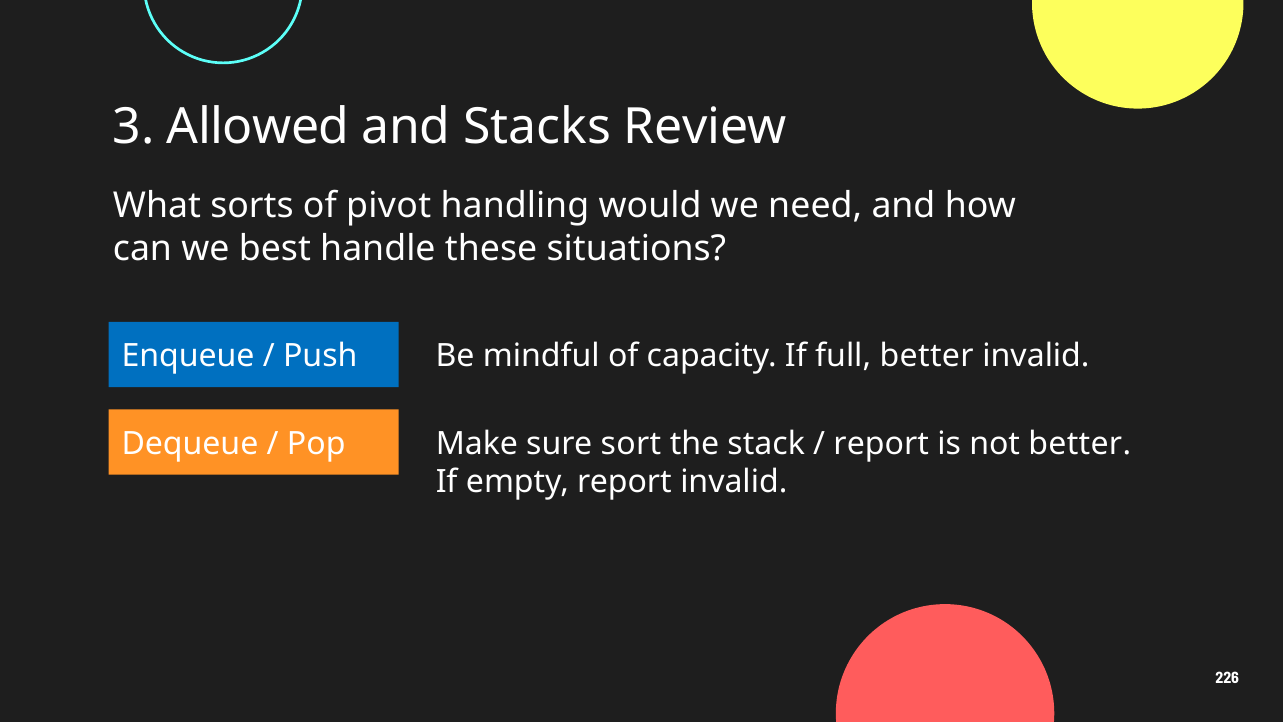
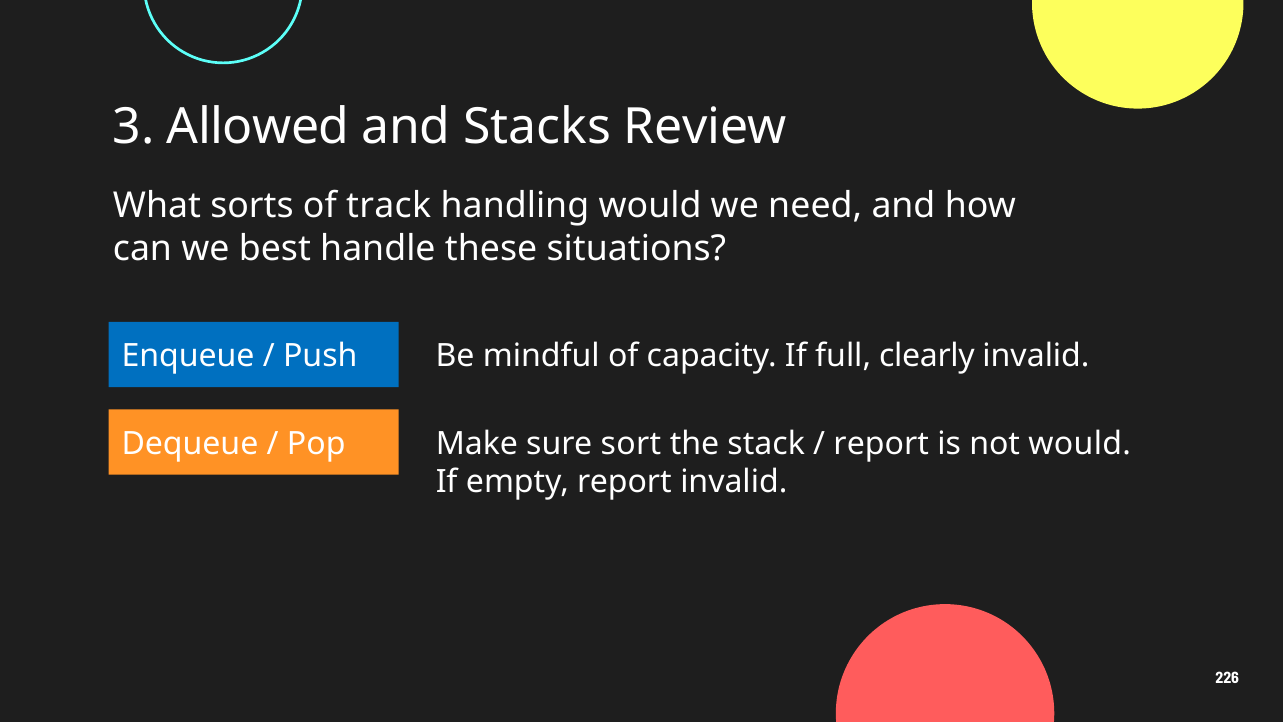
pivot: pivot -> track
full better: better -> clearly
not better: better -> would
